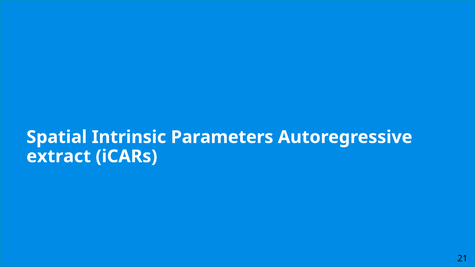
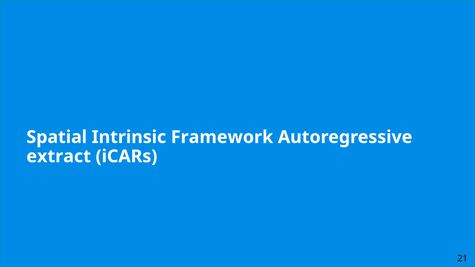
Parameters: Parameters -> Framework
